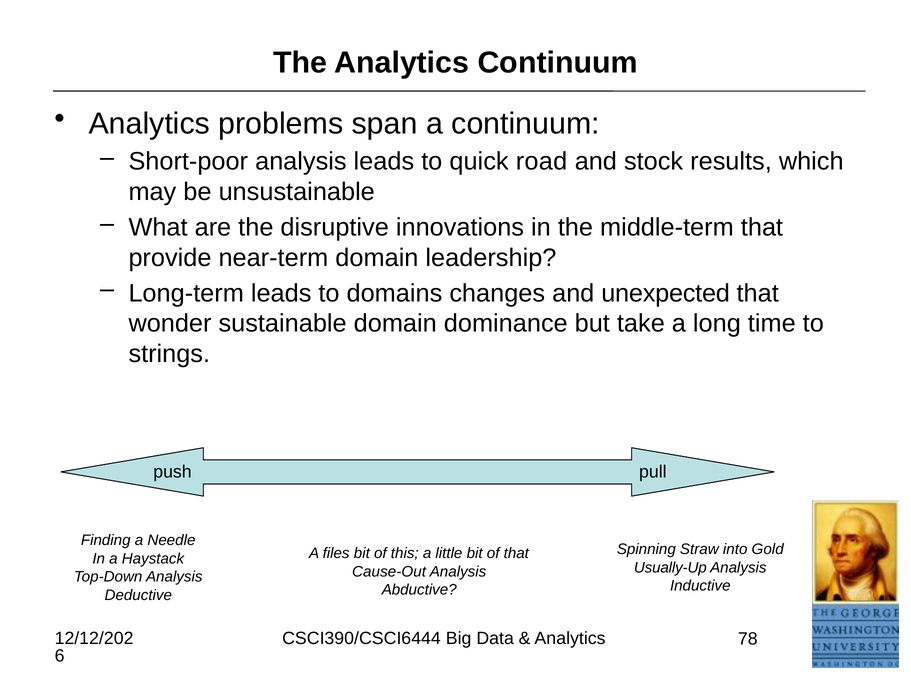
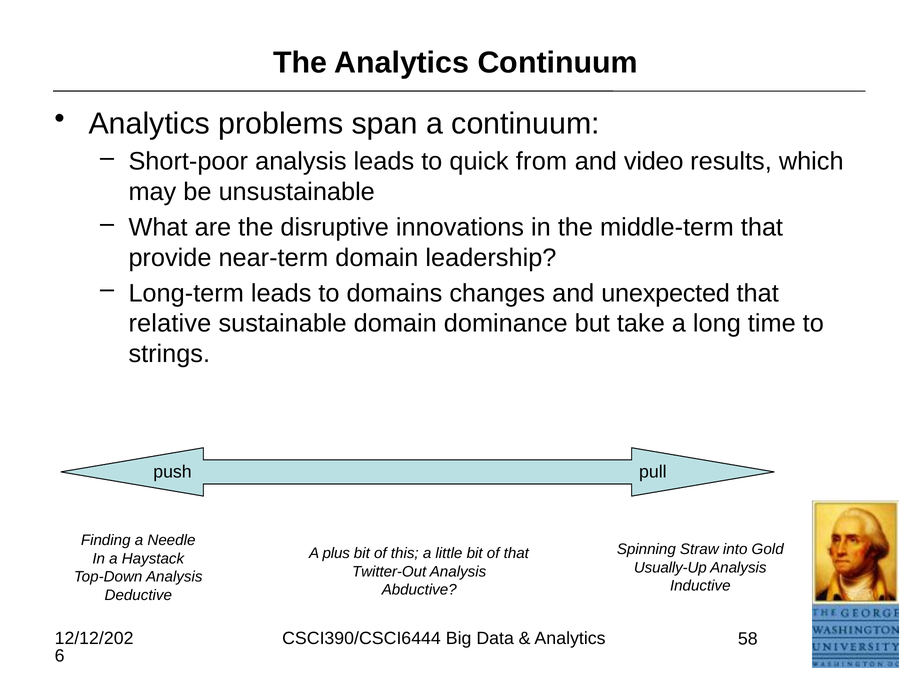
road: road -> from
stock: stock -> video
wonder: wonder -> relative
files: files -> plus
Cause-Out: Cause-Out -> Twitter-Out
78: 78 -> 58
